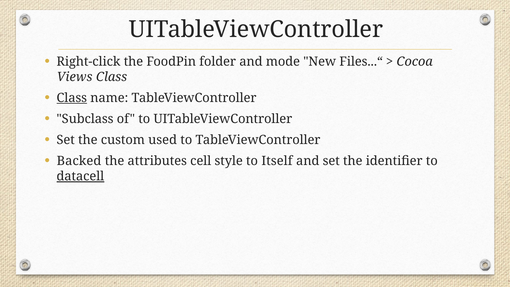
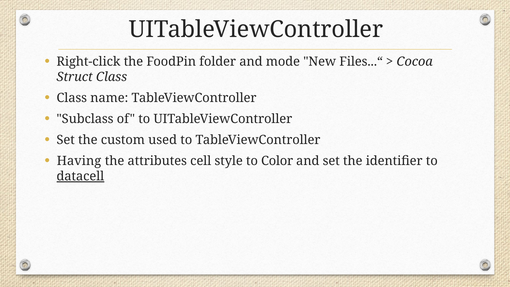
Views: Views -> Struct
Class at (72, 98) underline: present -> none
Backed: Backed -> Having
Itself: Itself -> Color
